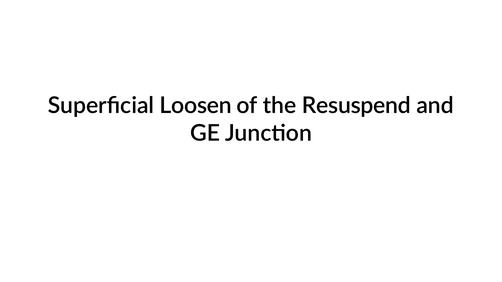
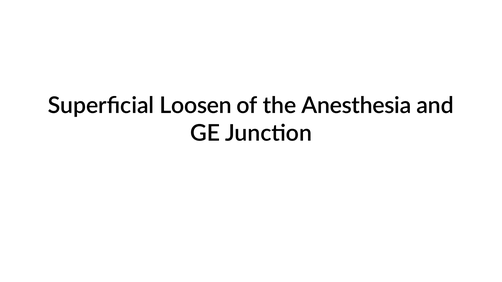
Resuspend: Resuspend -> Anesthesia
